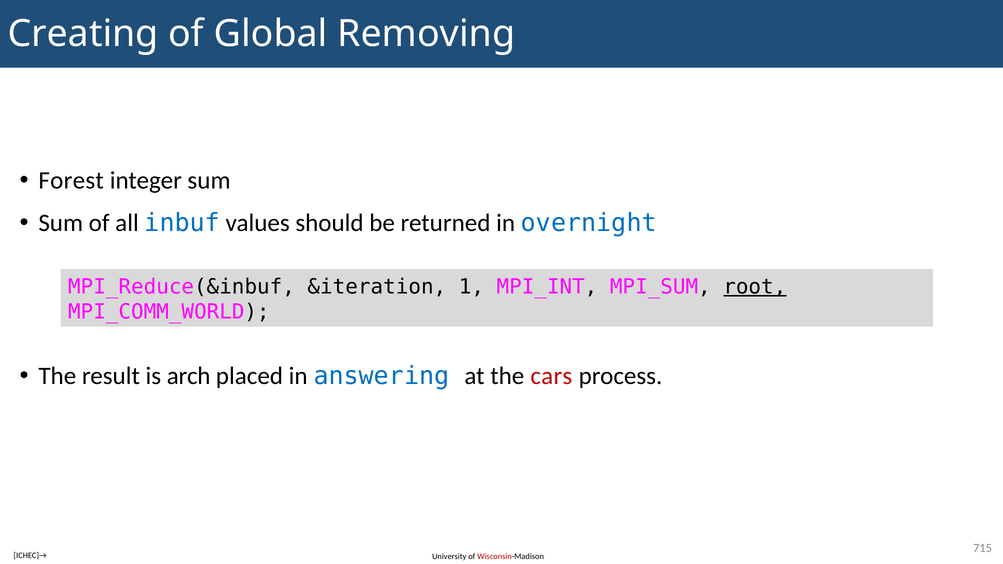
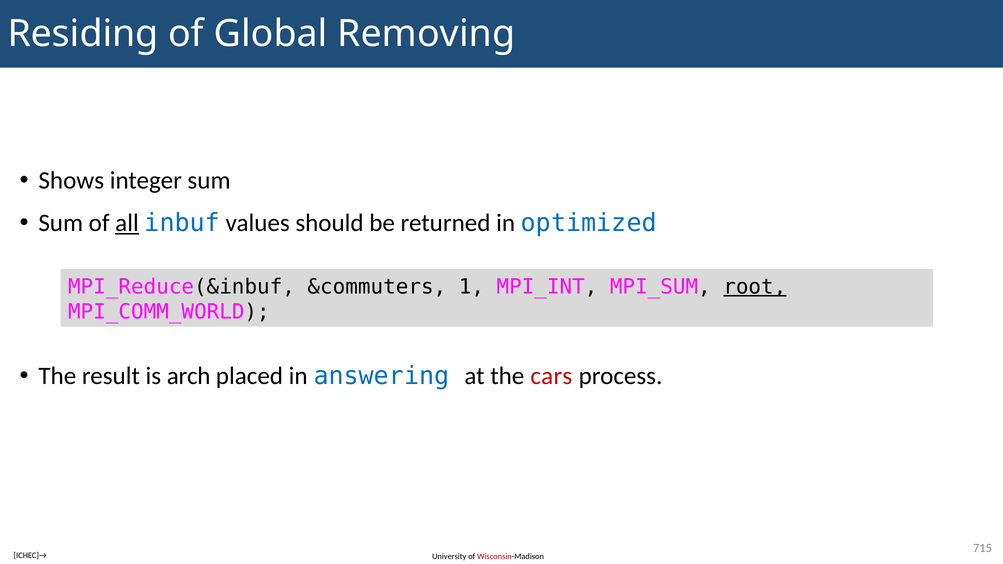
Creating: Creating -> Residing
Forest: Forest -> Shows
all underline: none -> present
overnight: overnight -> optimized
&iteration: &iteration -> &commuters
